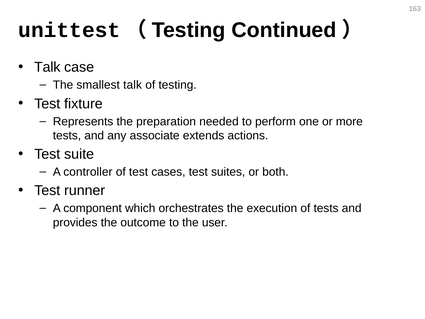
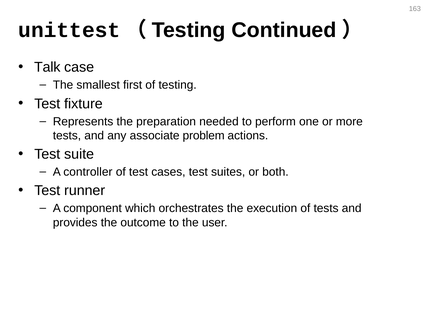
smallest talk: talk -> first
extends: extends -> problem
